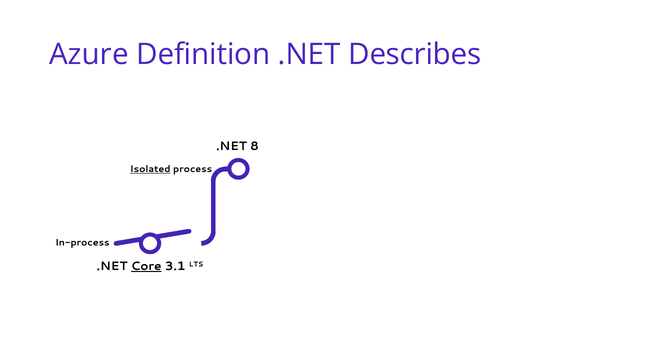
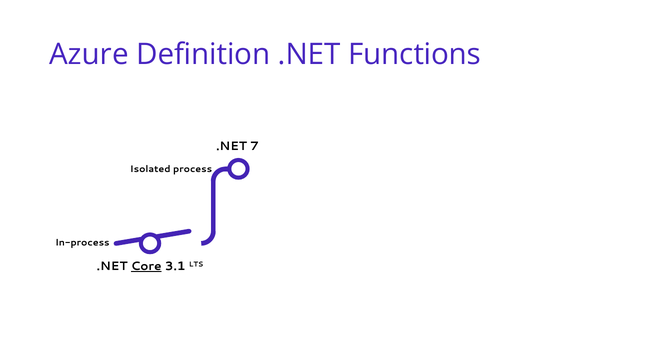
Describes: Describes -> Functions
8: 8 -> 7
Isolated underline: present -> none
